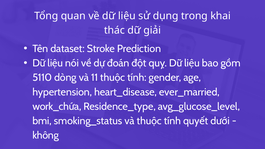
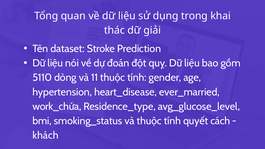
dưới: dưới -> cách
không: không -> khách
